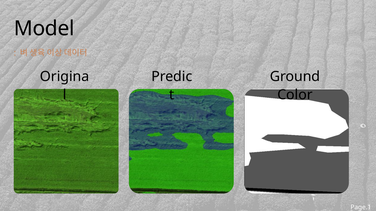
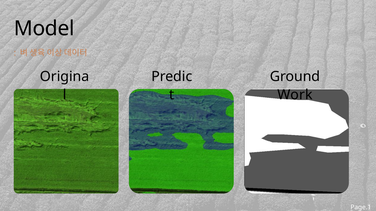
Color: Color -> Work
